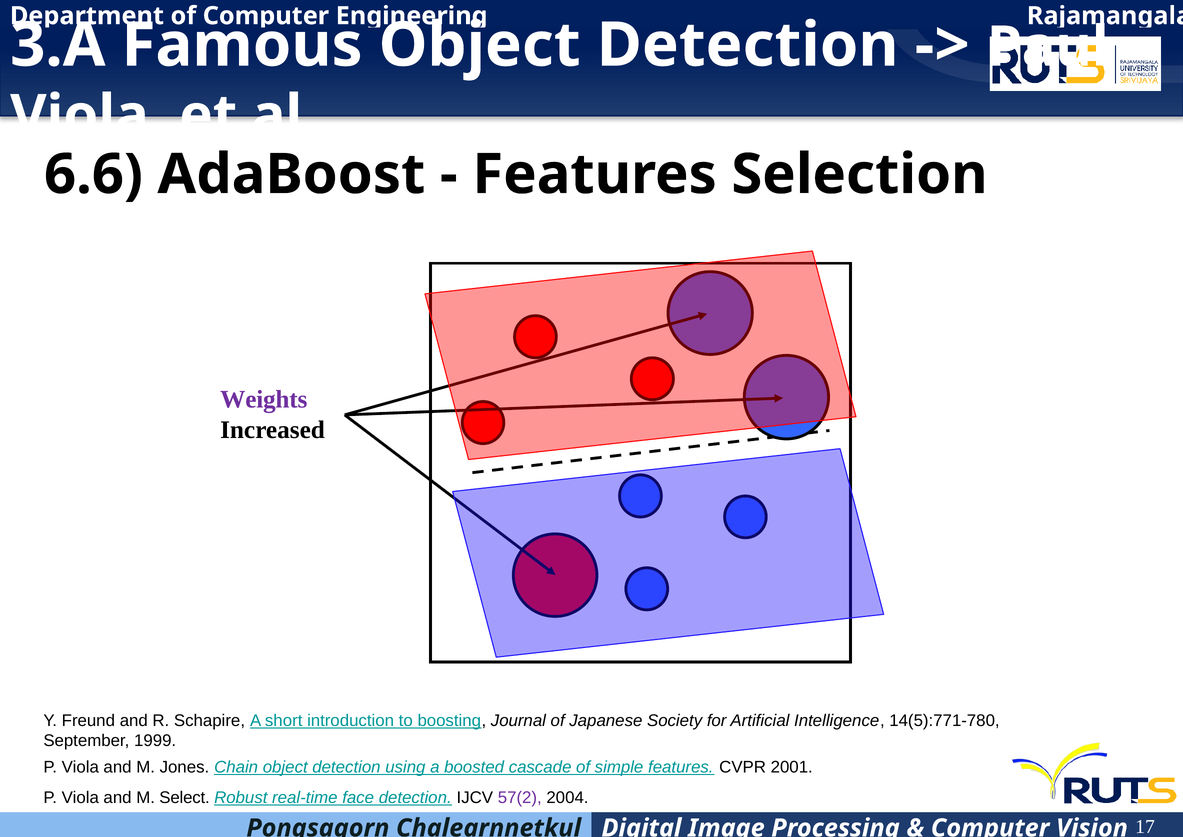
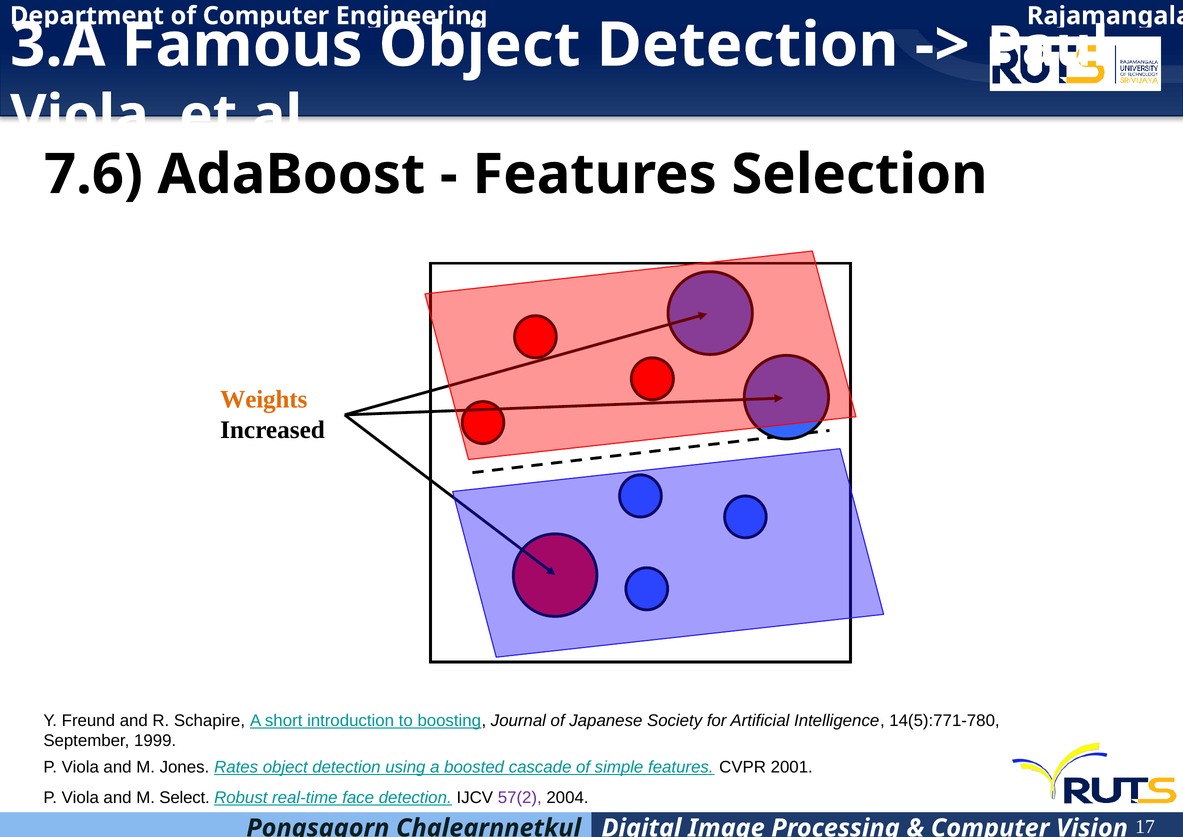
6.6: 6.6 -> 7.6
Weights colour: purple -> orange
Chain: Chain -> Rates
